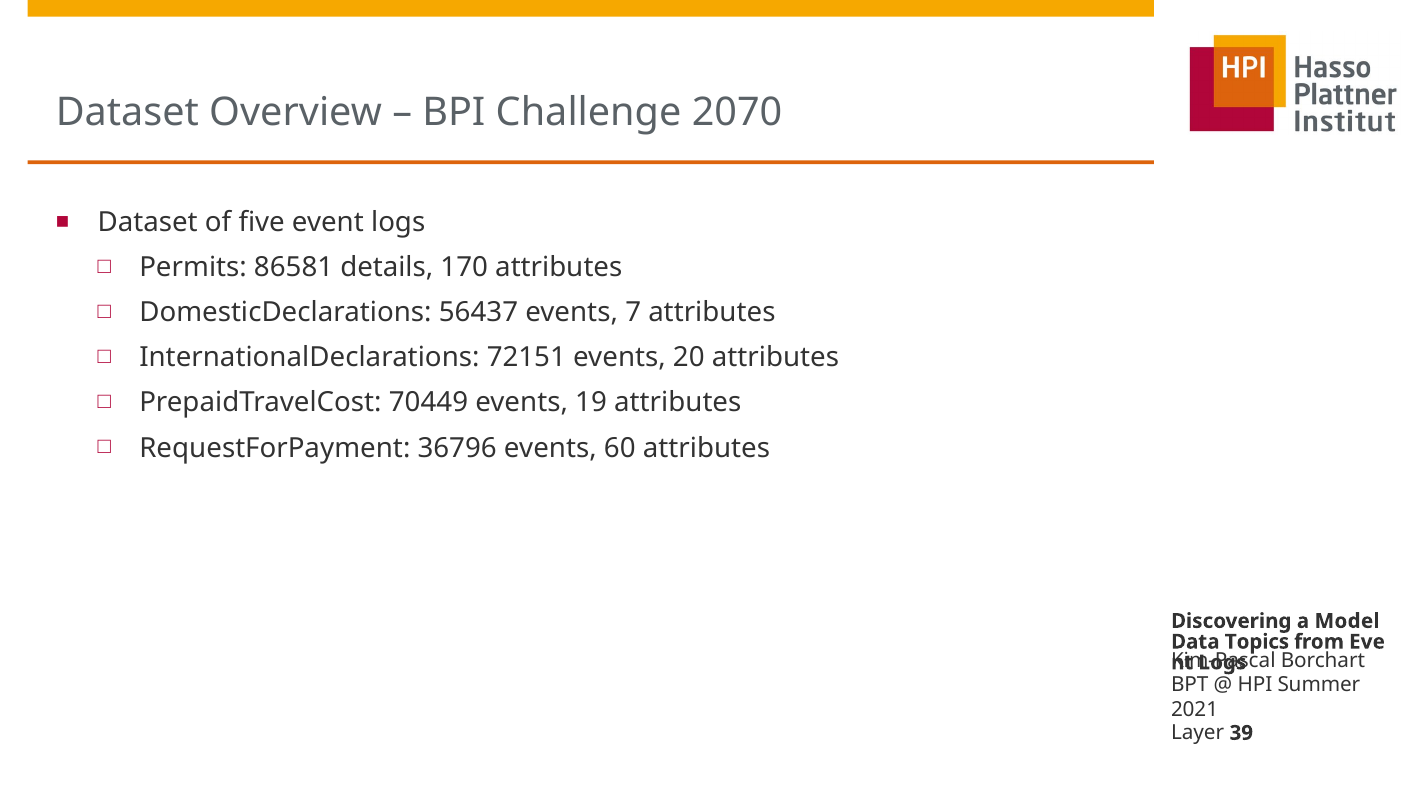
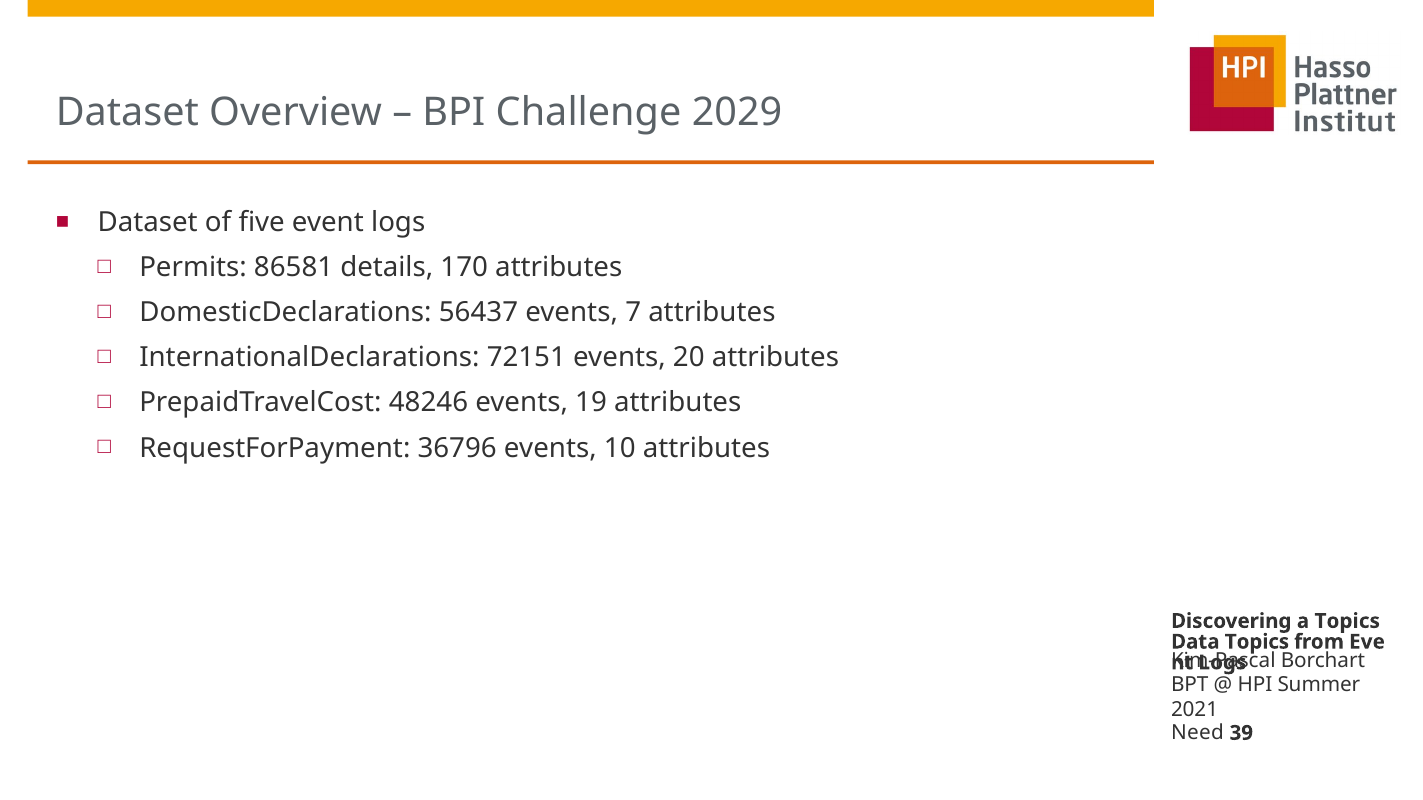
2070: 2070 -> 2029
70449: 70449 -> 48246
60: 60 -> 10
a Model: Model -> Topics
Layer: Layer -> Need
